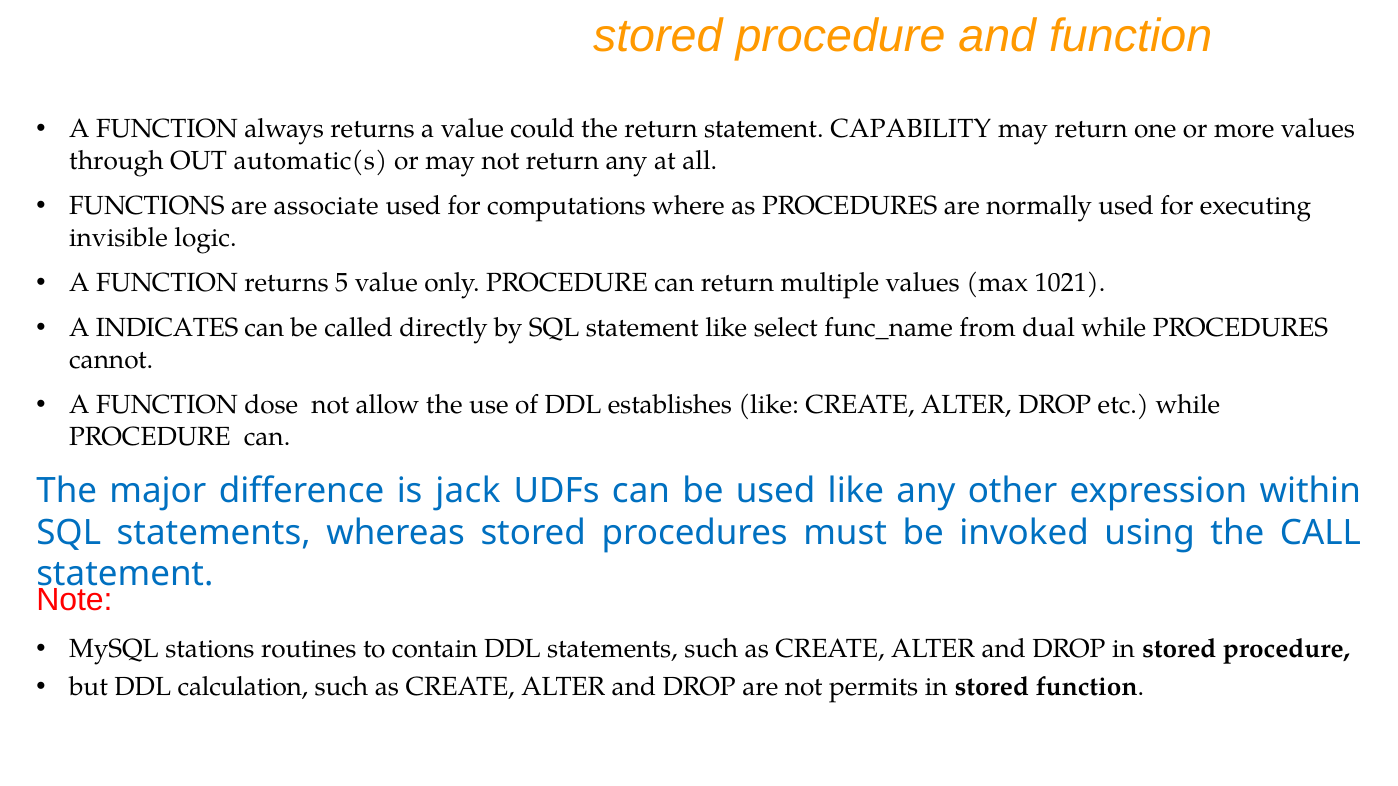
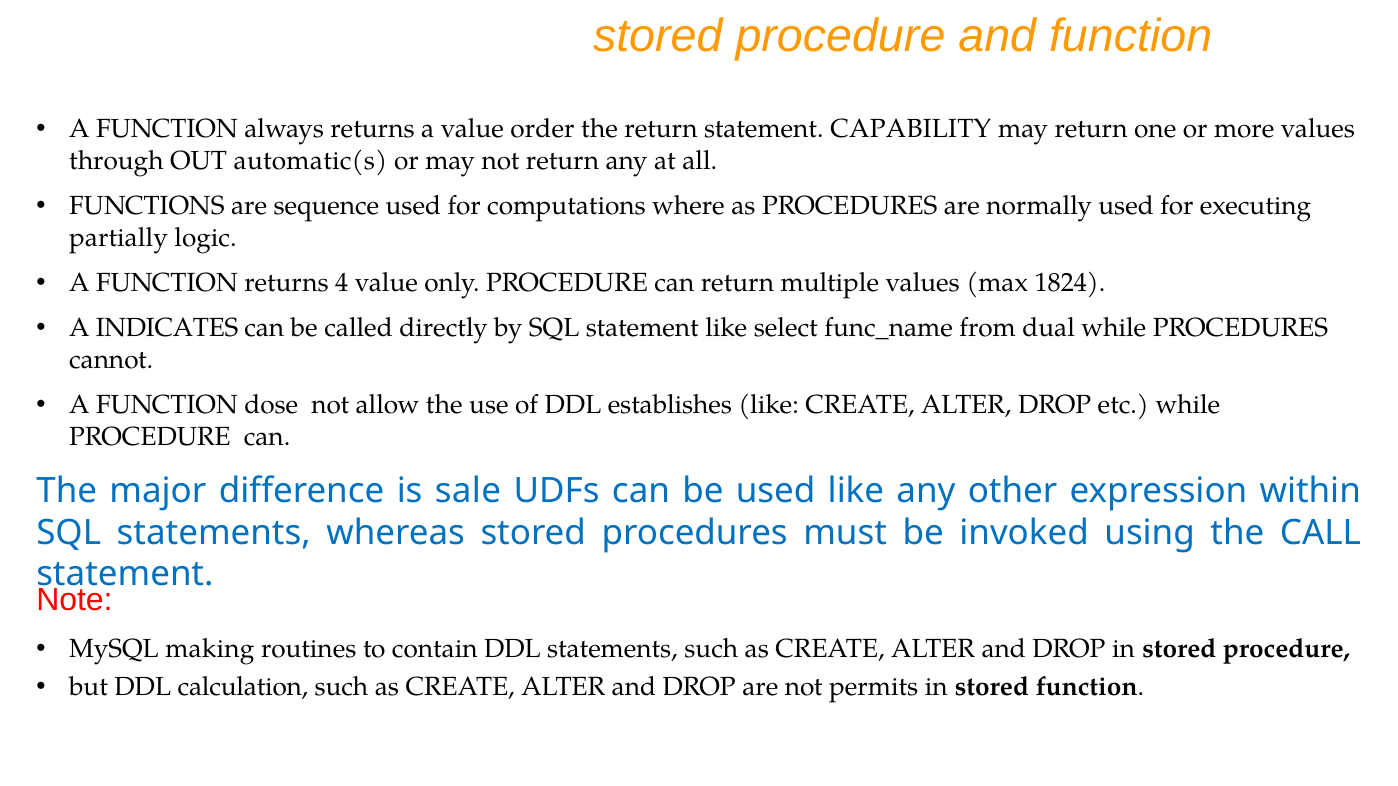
could: could -> order
associate: associate -> sequence
invisible: invisible -> partially
5: 5 -> 4
1021: 1021 -> 1824
jack: jack -> sale
stations: stations -> making
